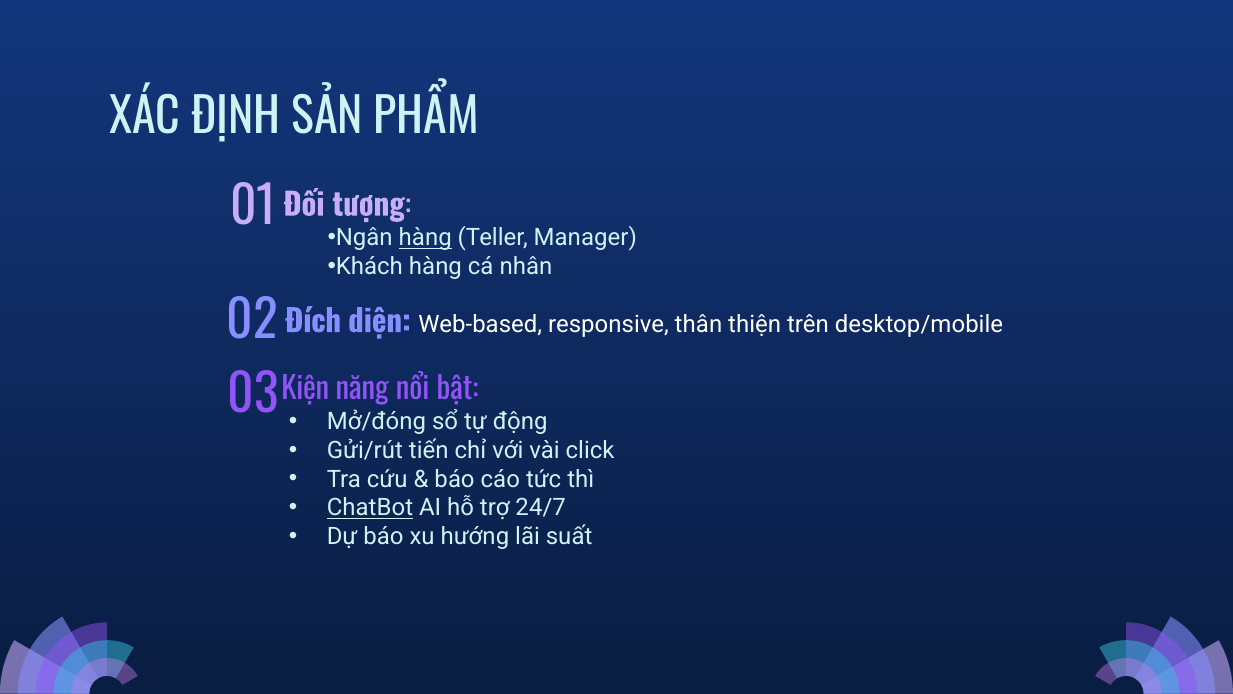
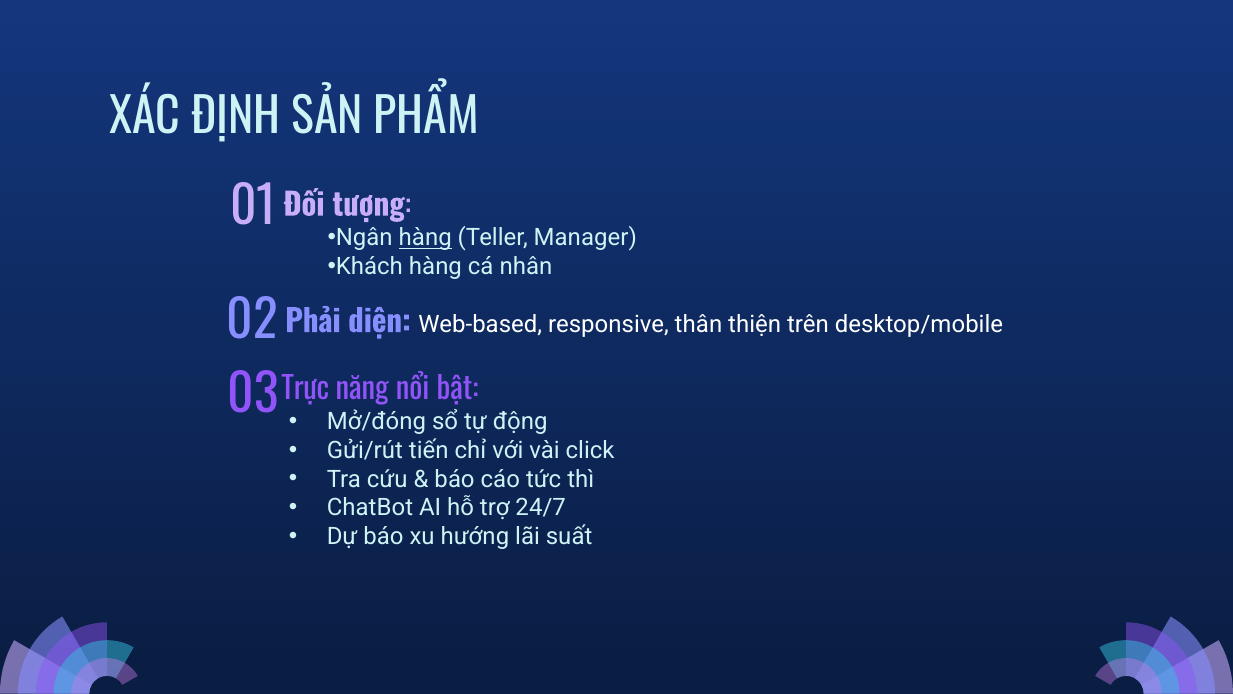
Đích: Đích -> Phải
Kiện: Kiện -> Trực
ChatBot underline: present -> none
